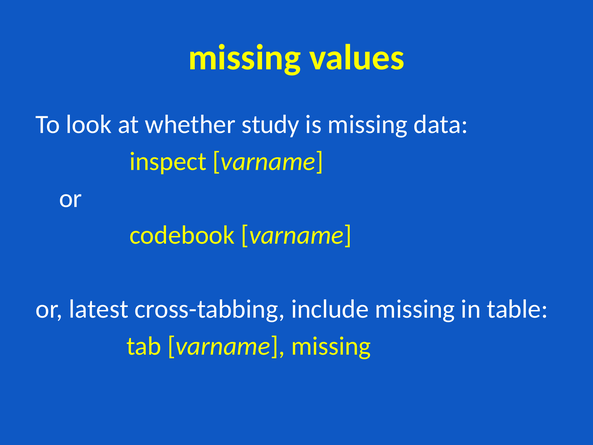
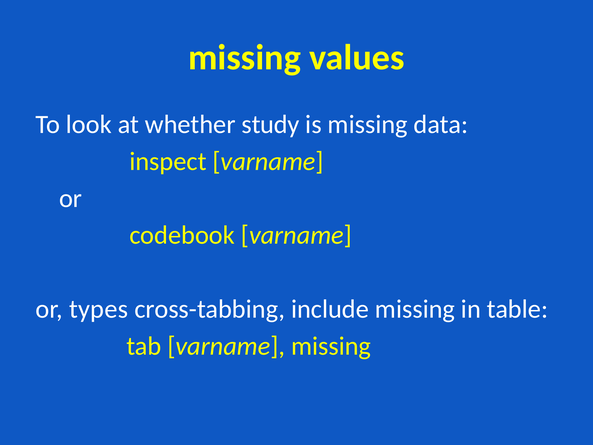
latest: latest -> types
